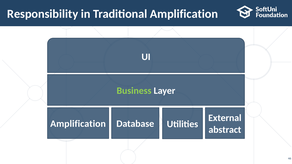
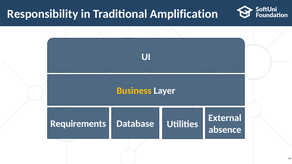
Business colour: light green -> yellow
Amplification at (78, 124): Amplification -> Requirements
abstract: abstract -> absence
